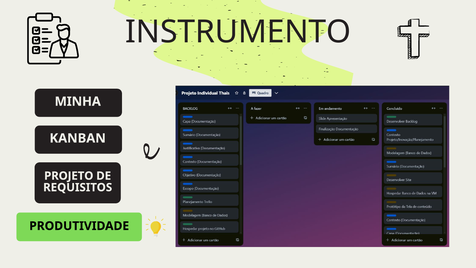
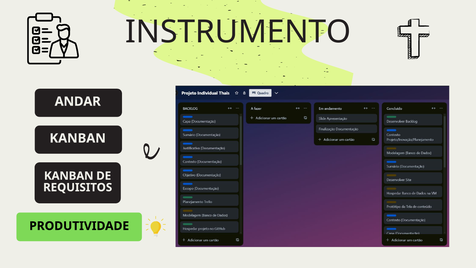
MINHA: MINHA -> ANDAR
PROJETO at (69, 176): PROJETO -> KANBAN
